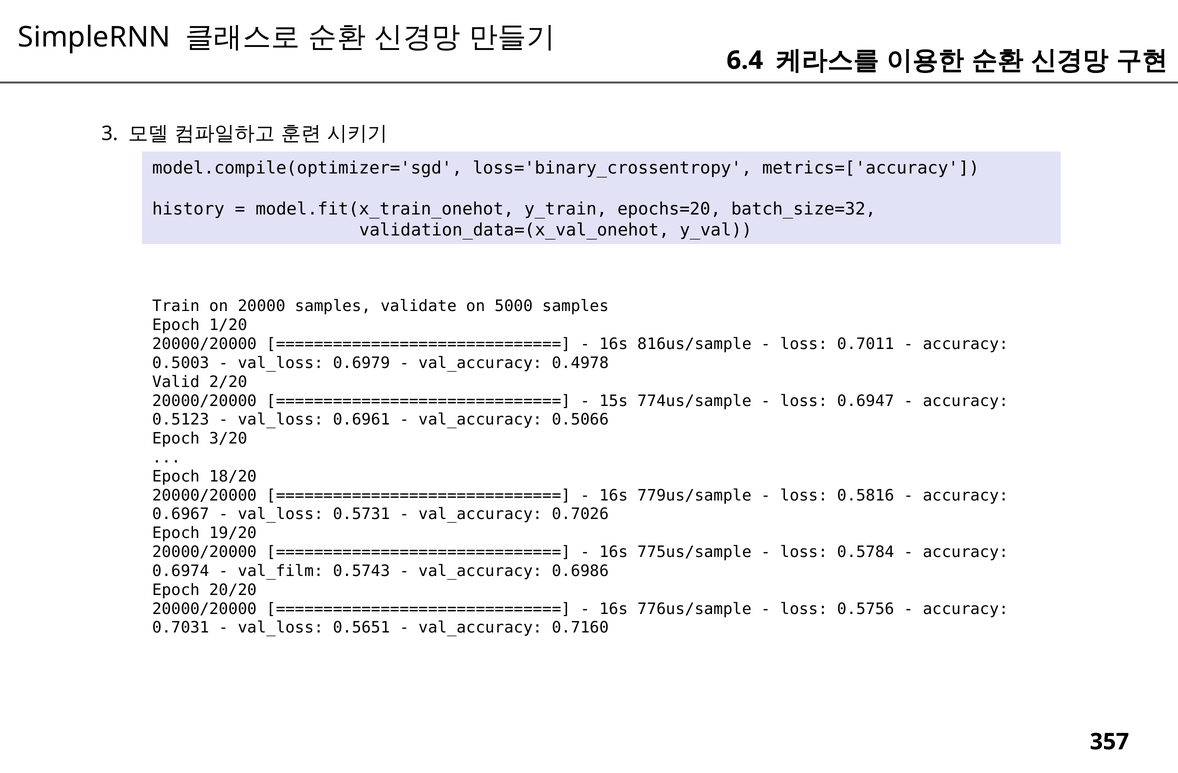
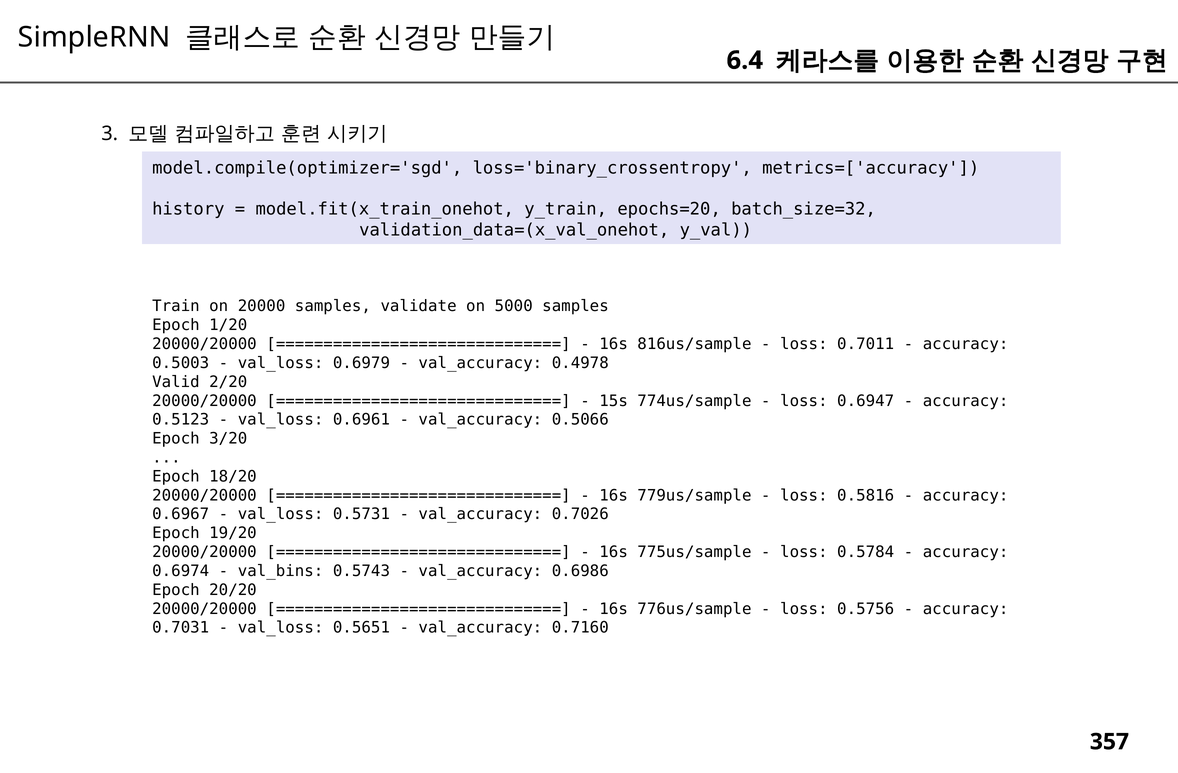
val_film: val_film -> val_bins
